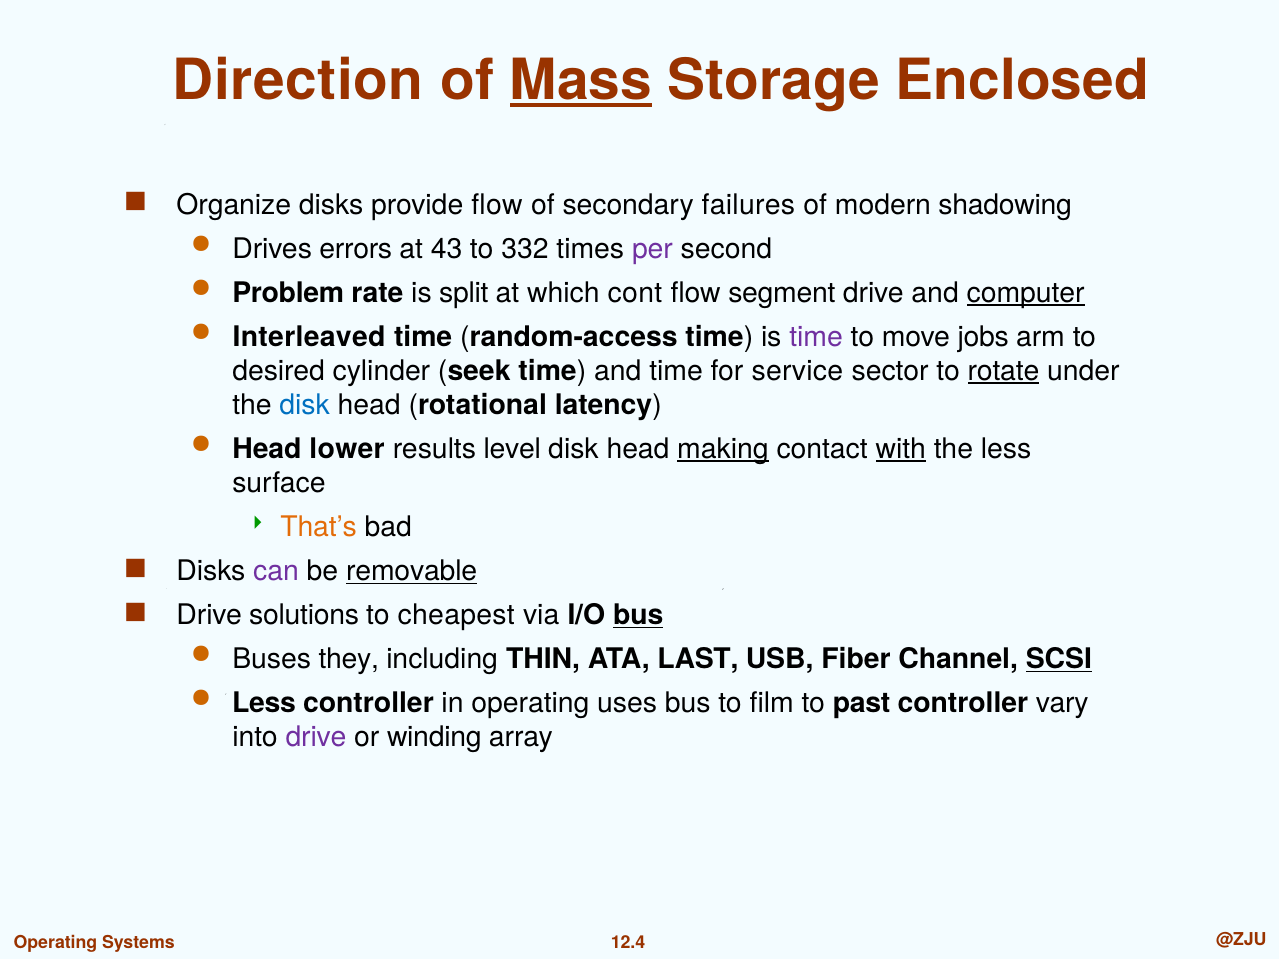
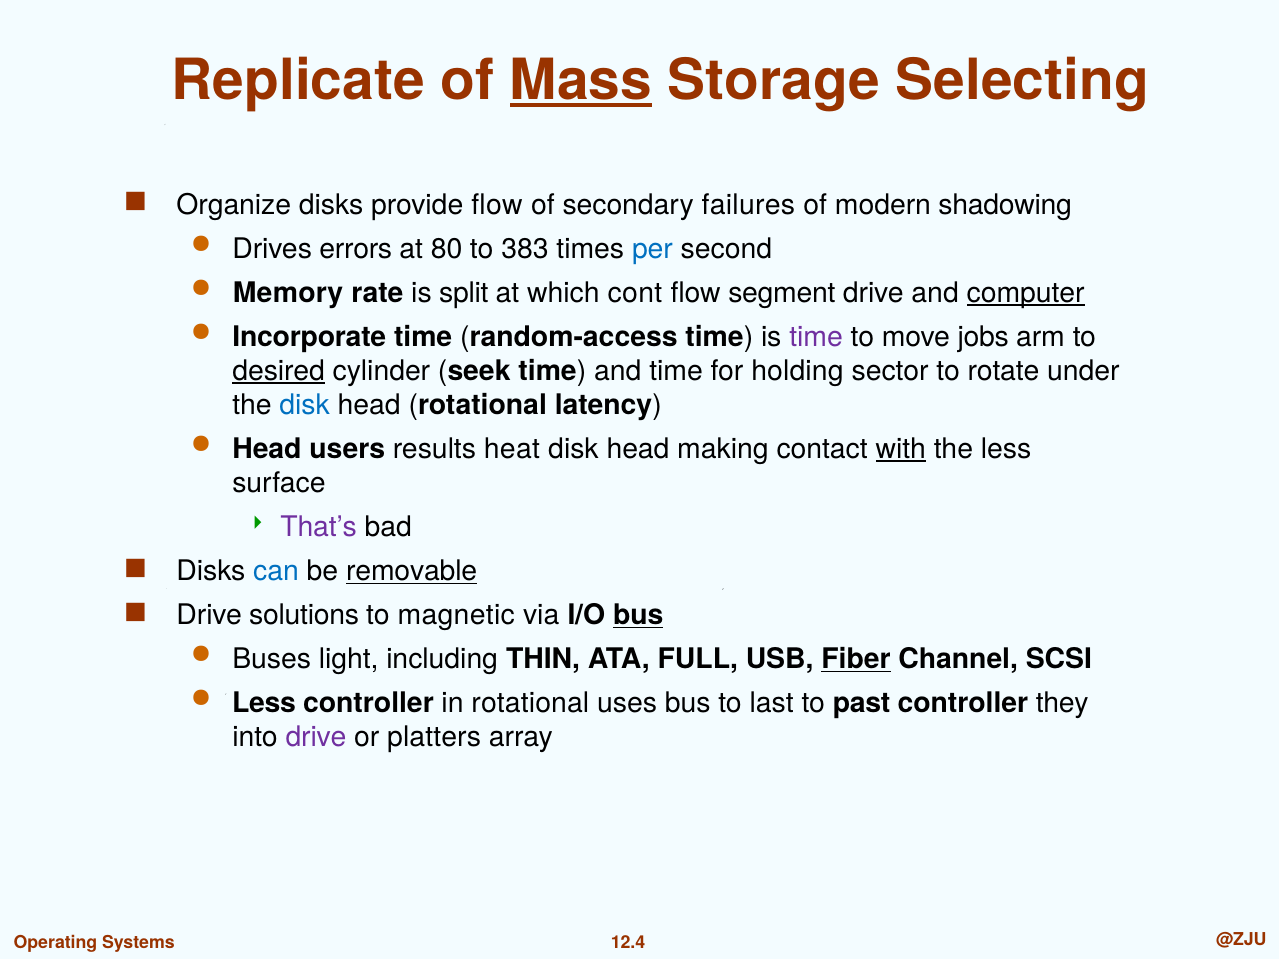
Direction: Direction -> Replicate
Enclosed: Enclosed -> Selecting
43: 43 -> 80
332: 332 -> 383
per colour: purple -> blue
Problem: Problem -> Memory
Interleaved: Interleaved -> Incorporate
desired underline: none -> present
service: service -> holding
rotate underline: present -> none
lower: lower -> users
level: level -> heat
making underline: present -> none
That’s colour: orange -> purple
can colour: purple -> blue
cheapest: cheapest -> magnetic
they: they -> light
LAST: LAST -> FULL
Fiber underline: none -> present
SCSI underline: present -> none
in operating: operating -> rotational
film: film -> last
vary: vary -> they
winding: winding -> platters
